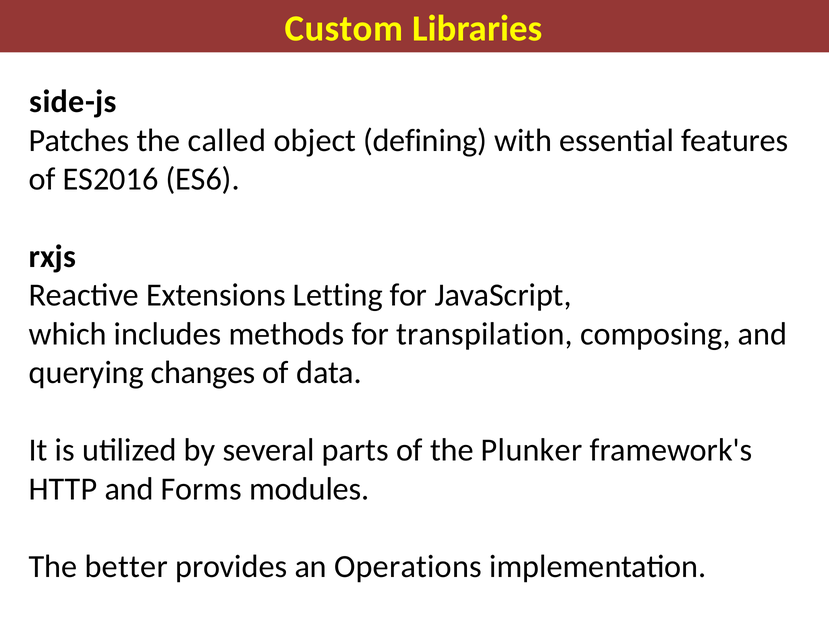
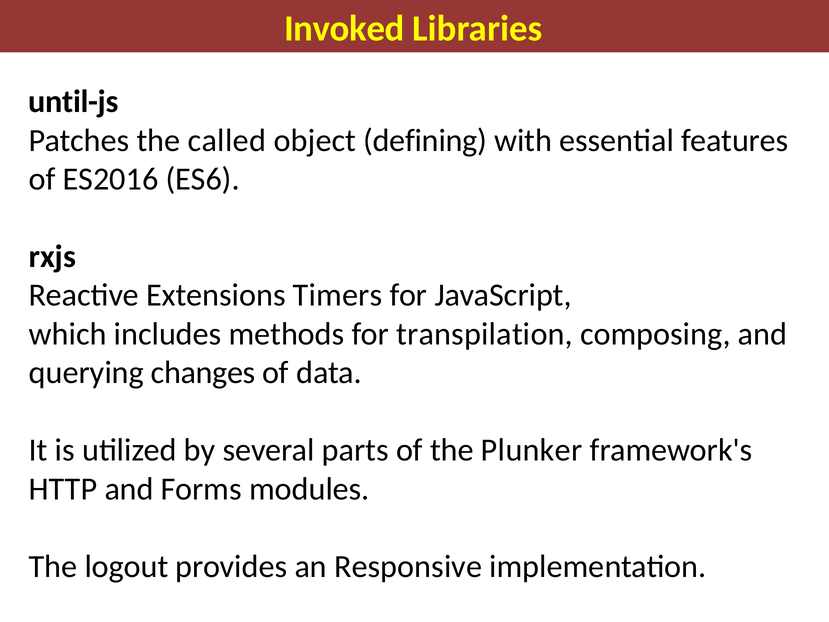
Custom: Custom -> Invoked
side-js: side-js -> until-js
Letting: Letting -> Timers
better: better -> logout
Operations: Operations -> Responsive
